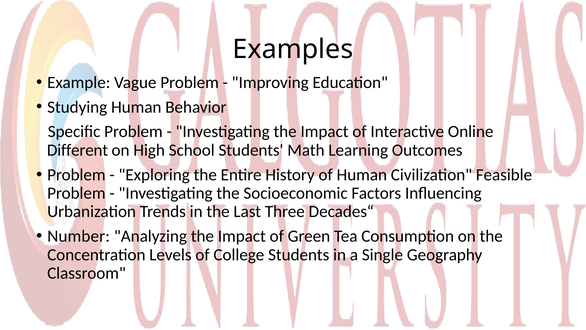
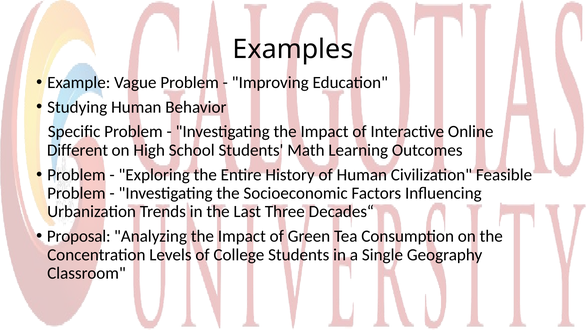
Number: Number -> Proposal
